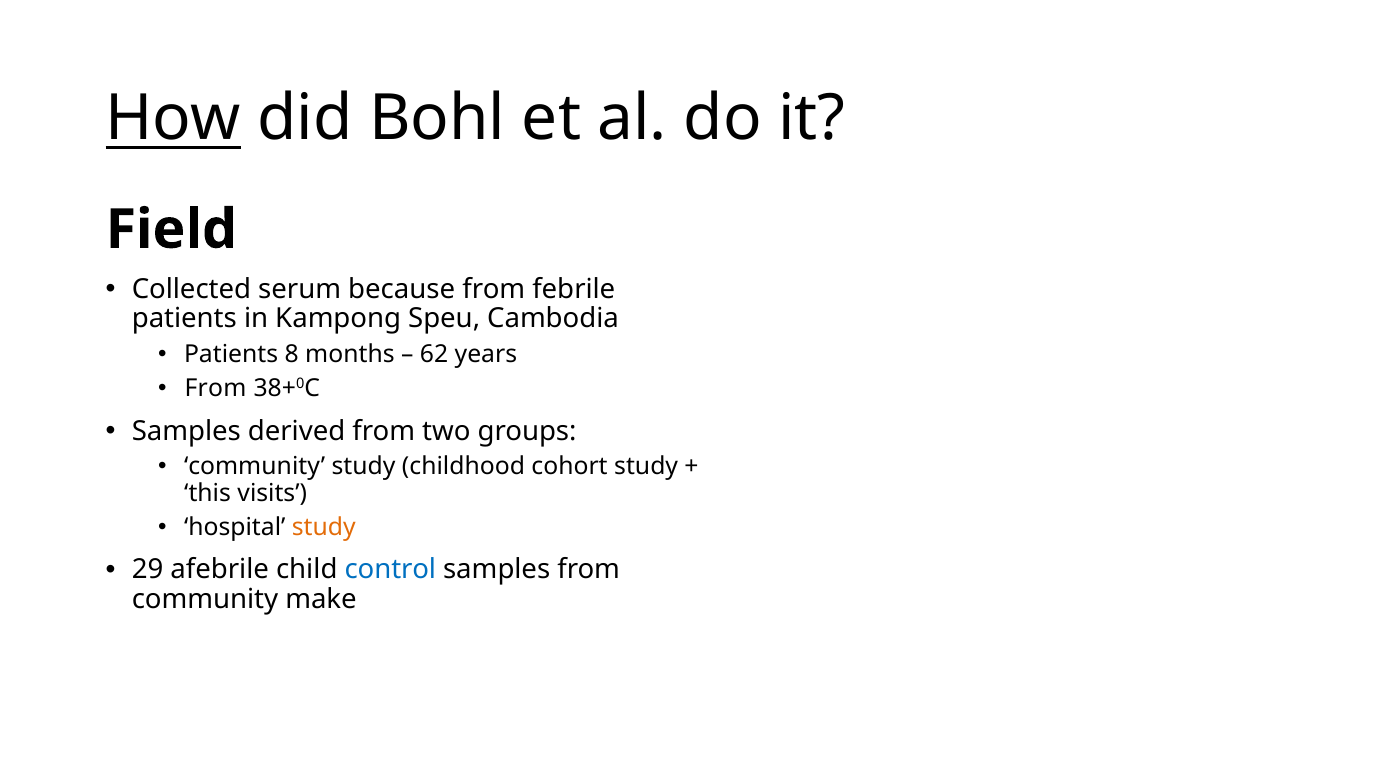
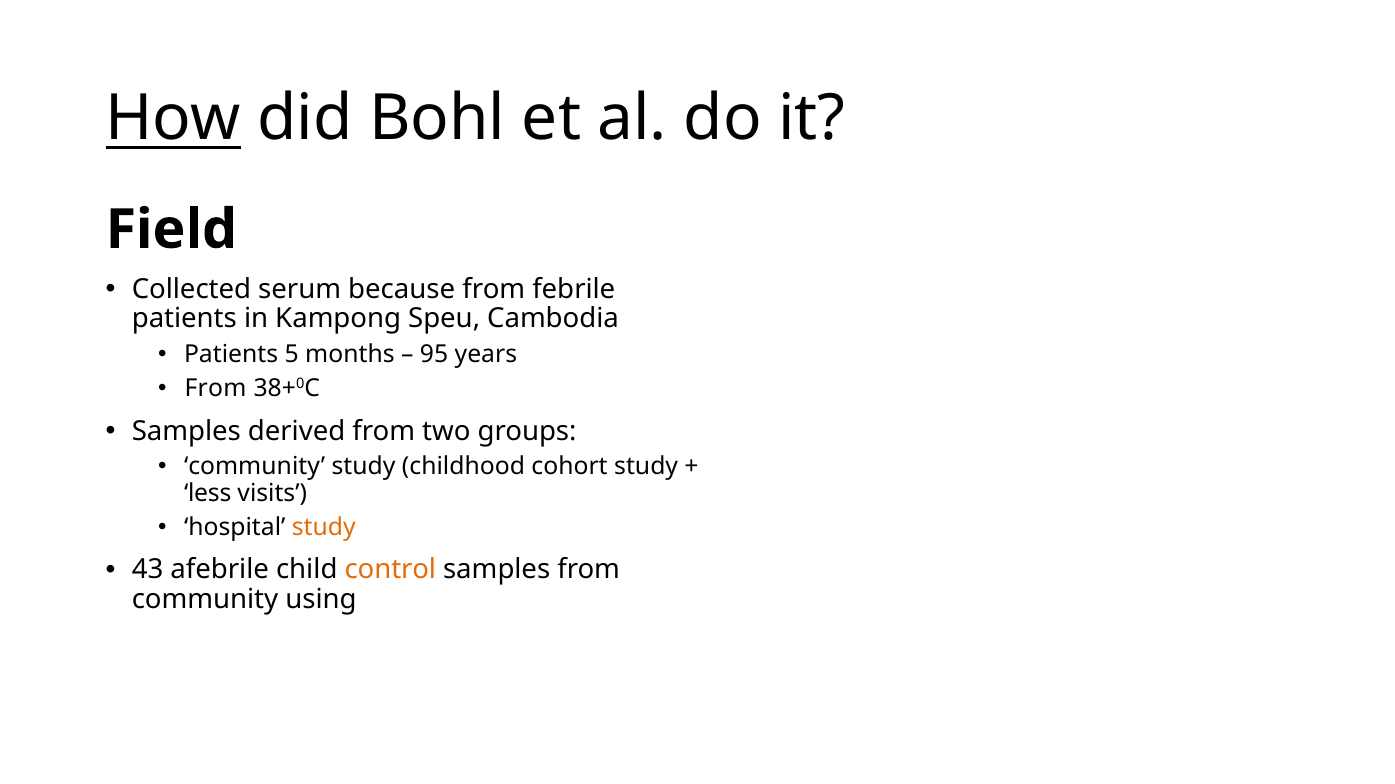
8: 8 -> 5
62: 62 -> 95
this: this -> less
29: 29 -> 43
control colour: blue -> orange
make: make -> using
